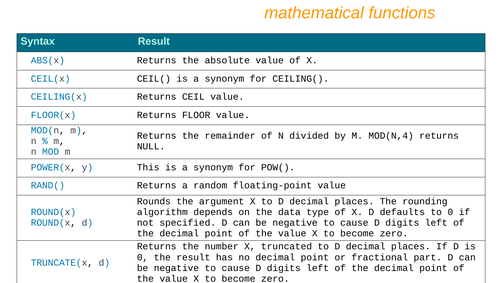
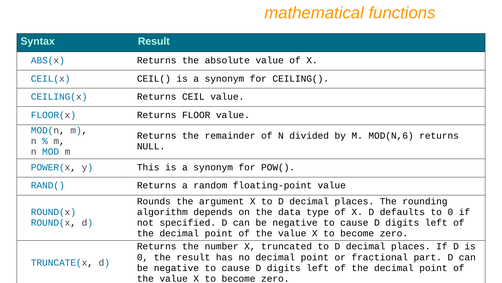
MOD(N,4: MOD(N,4 -> MOD(N,6
